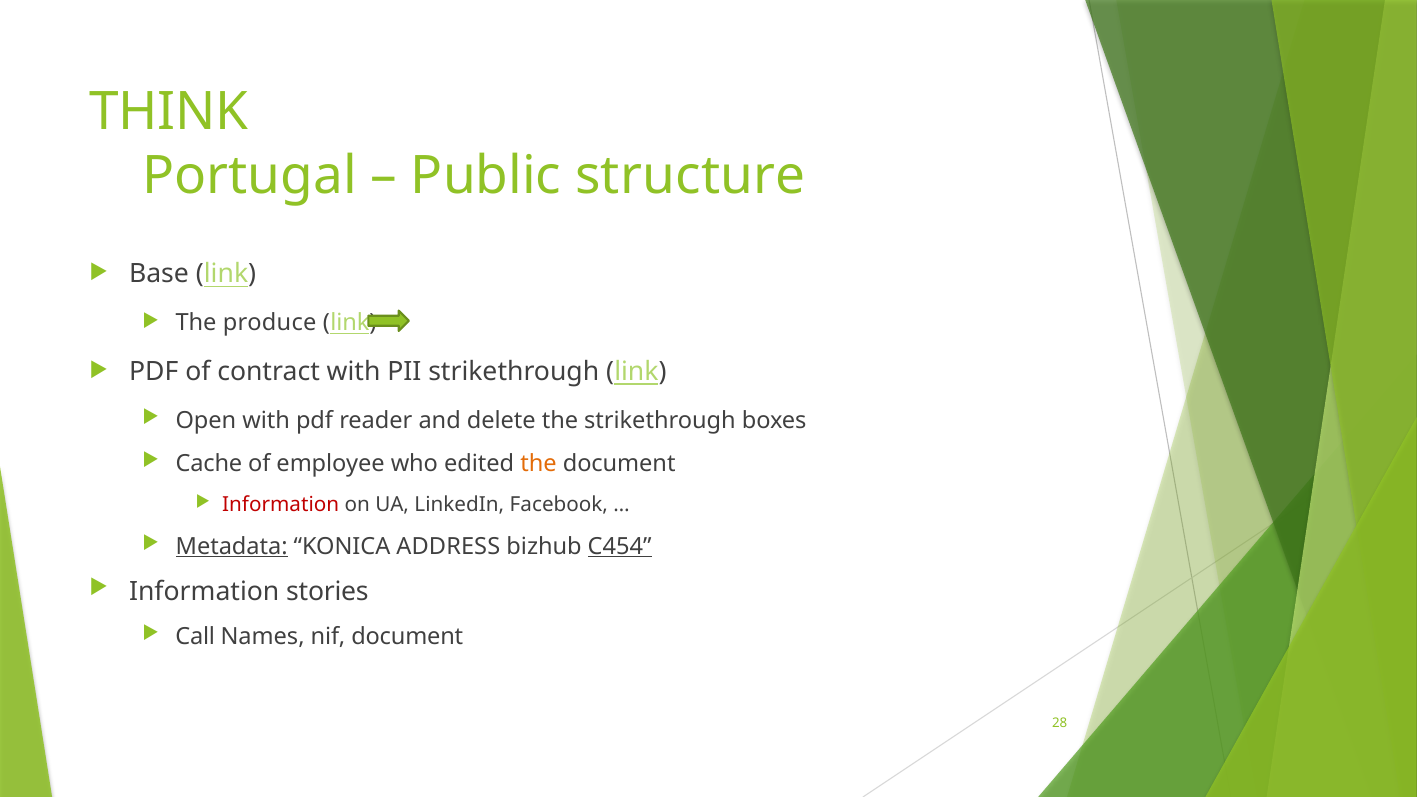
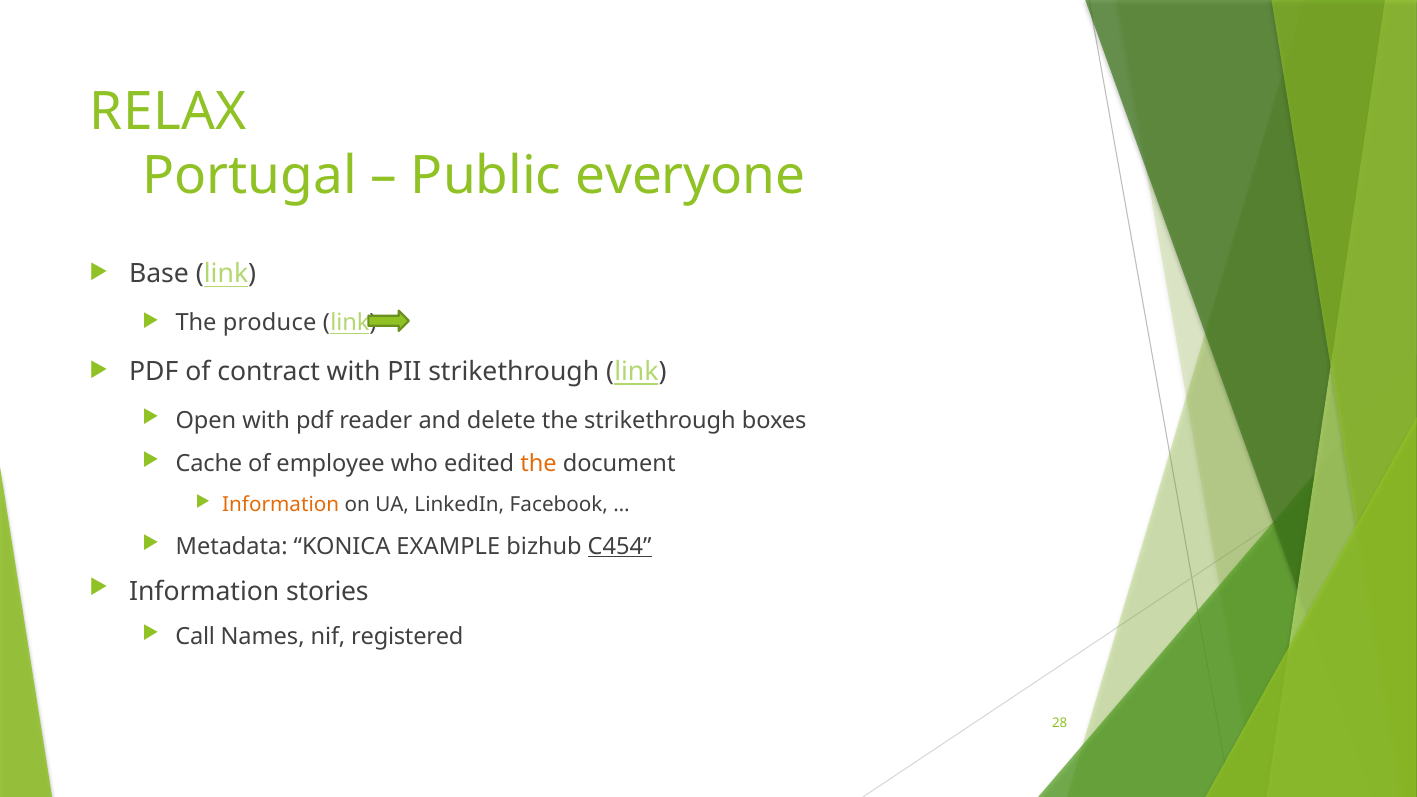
THINK: THINK -> RELAX
structure: structure -> everyone
Information at (281, 505) colour: red -> orange
Metadata underline: present -> none
ADDRESS: ADDRESS -> EXAMPLE
nif document: document -> registered
